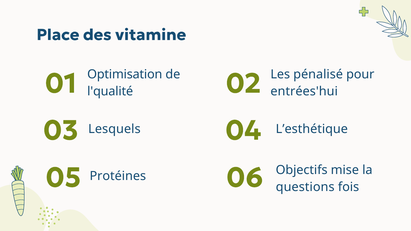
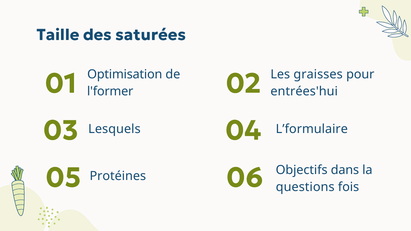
Place: Place -> Taille
vitamine: vitamine -> saturées
l'qualité: l'qualité -> l'former
pénalisé: pénalisé -> graisses
L’esthétique: L’esthétique -> L’formulaire
mise: mise -> dans
